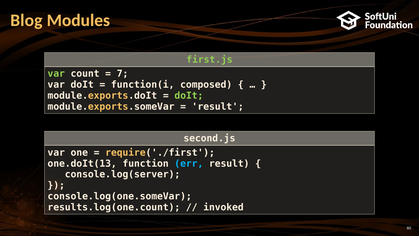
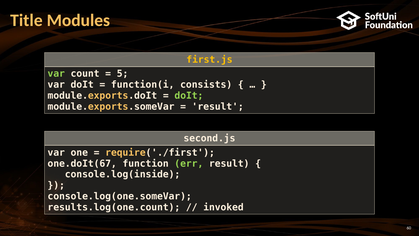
Blog: Blog -> Title
first.js colour: light green -> yellow
7: 7 -> 5
composed: composed -> consists
one.doIt(13: one.doIt(13 -> one.doIt(67
err colour: light blue -> light green
console.log(server: console.log(server -> console.log(inside
